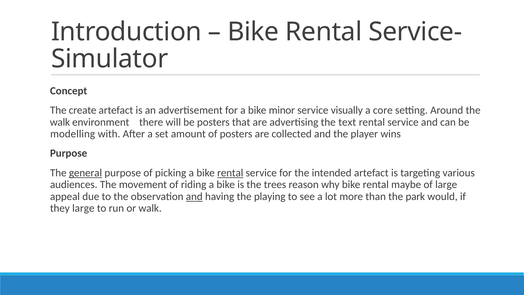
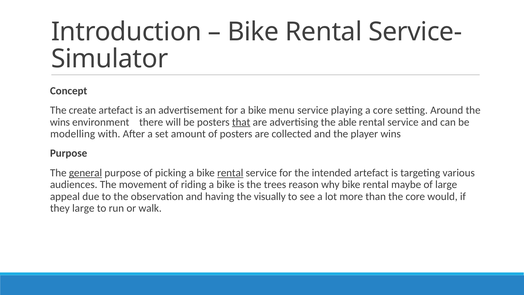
minor: minor -> menu
visually: visually -> playing
walk at (60, 122): walk -> wins
that underline: none -> present
text: text -> able
and at (194, 196) underline: present -> none
playing: playing -> visually
the park: park -> core
